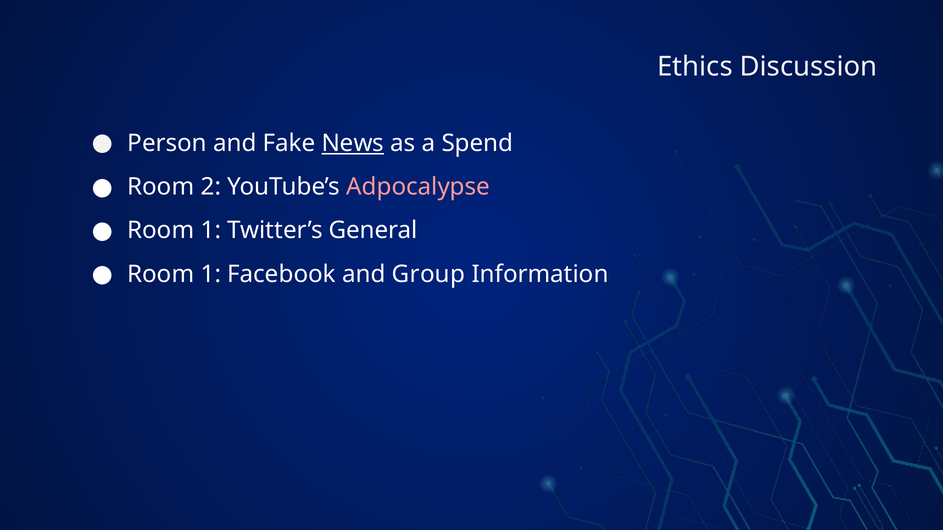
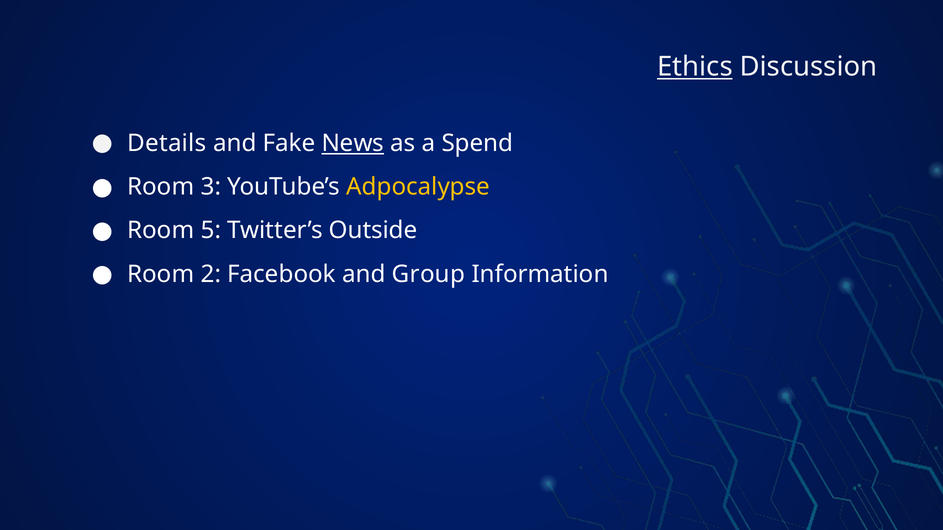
Ethics underline: none -> present
Person: Person -> Details
2: 2 -> 3
Adpocalypse colour: pink -> yellow
1 at (211, 231): 1 -> 5
General: General -> Outside
1 at (211, 274): 1 -> 2
